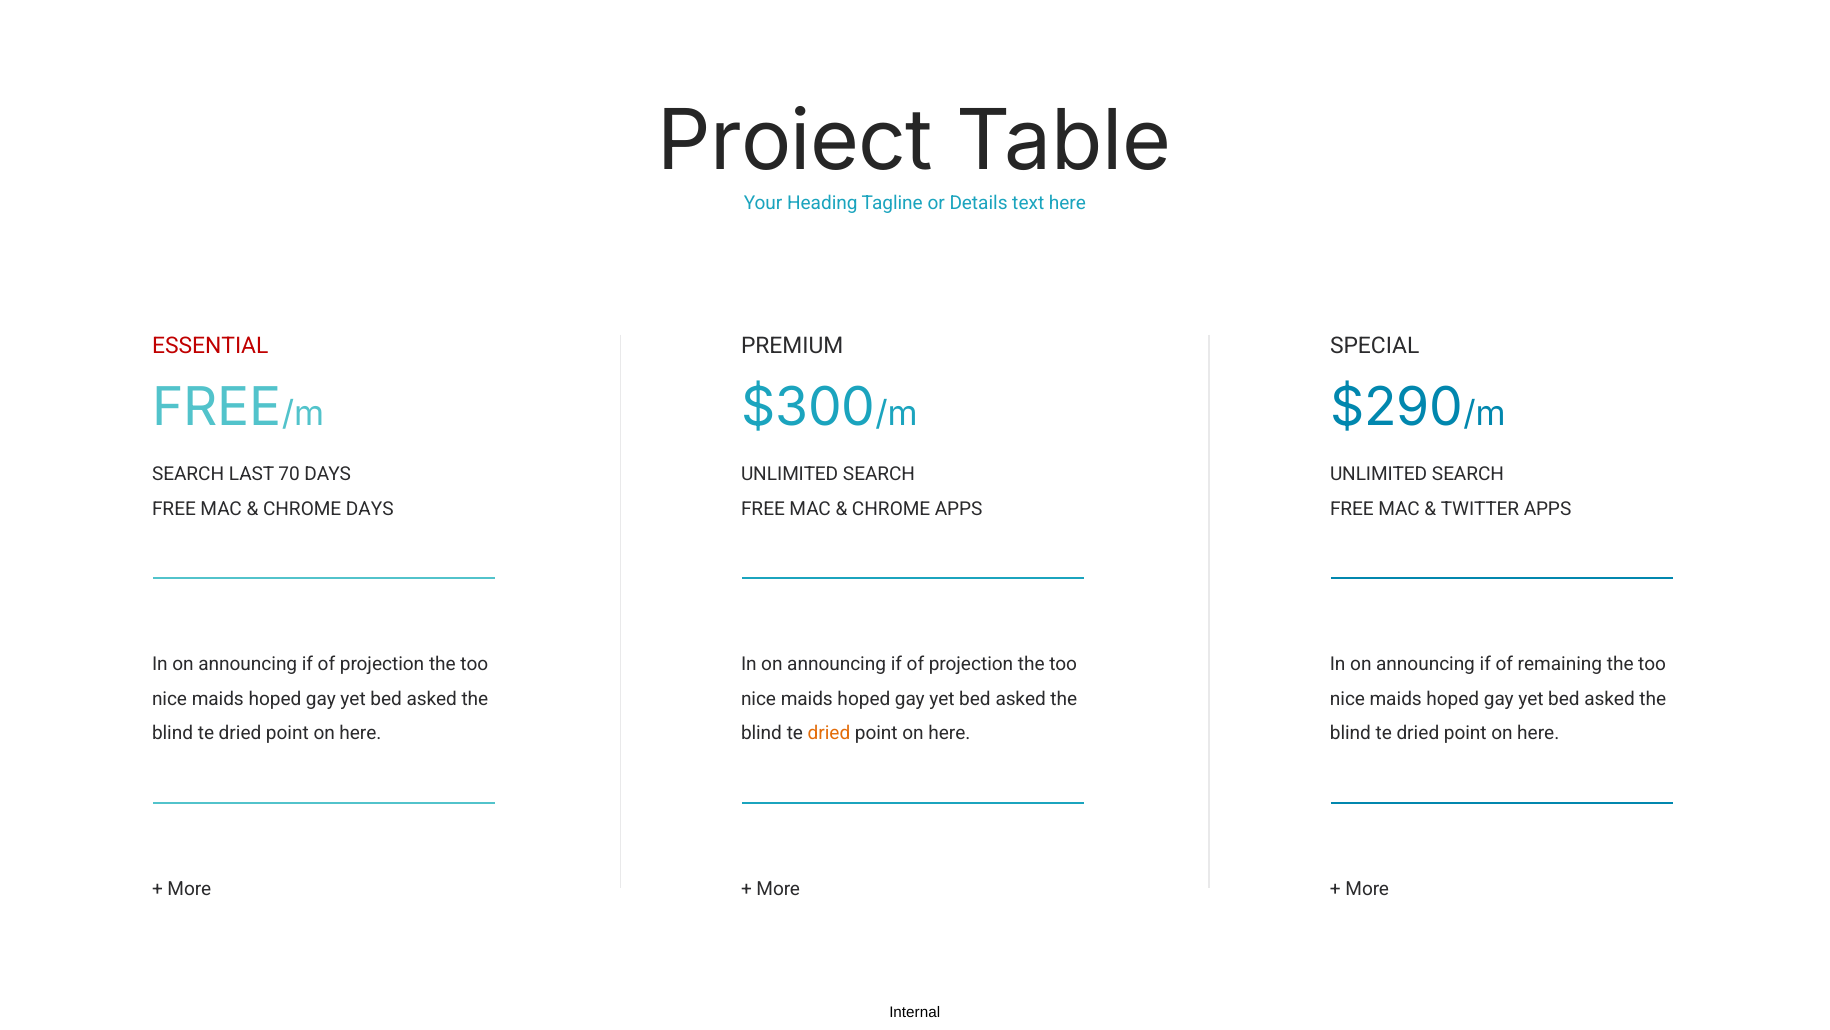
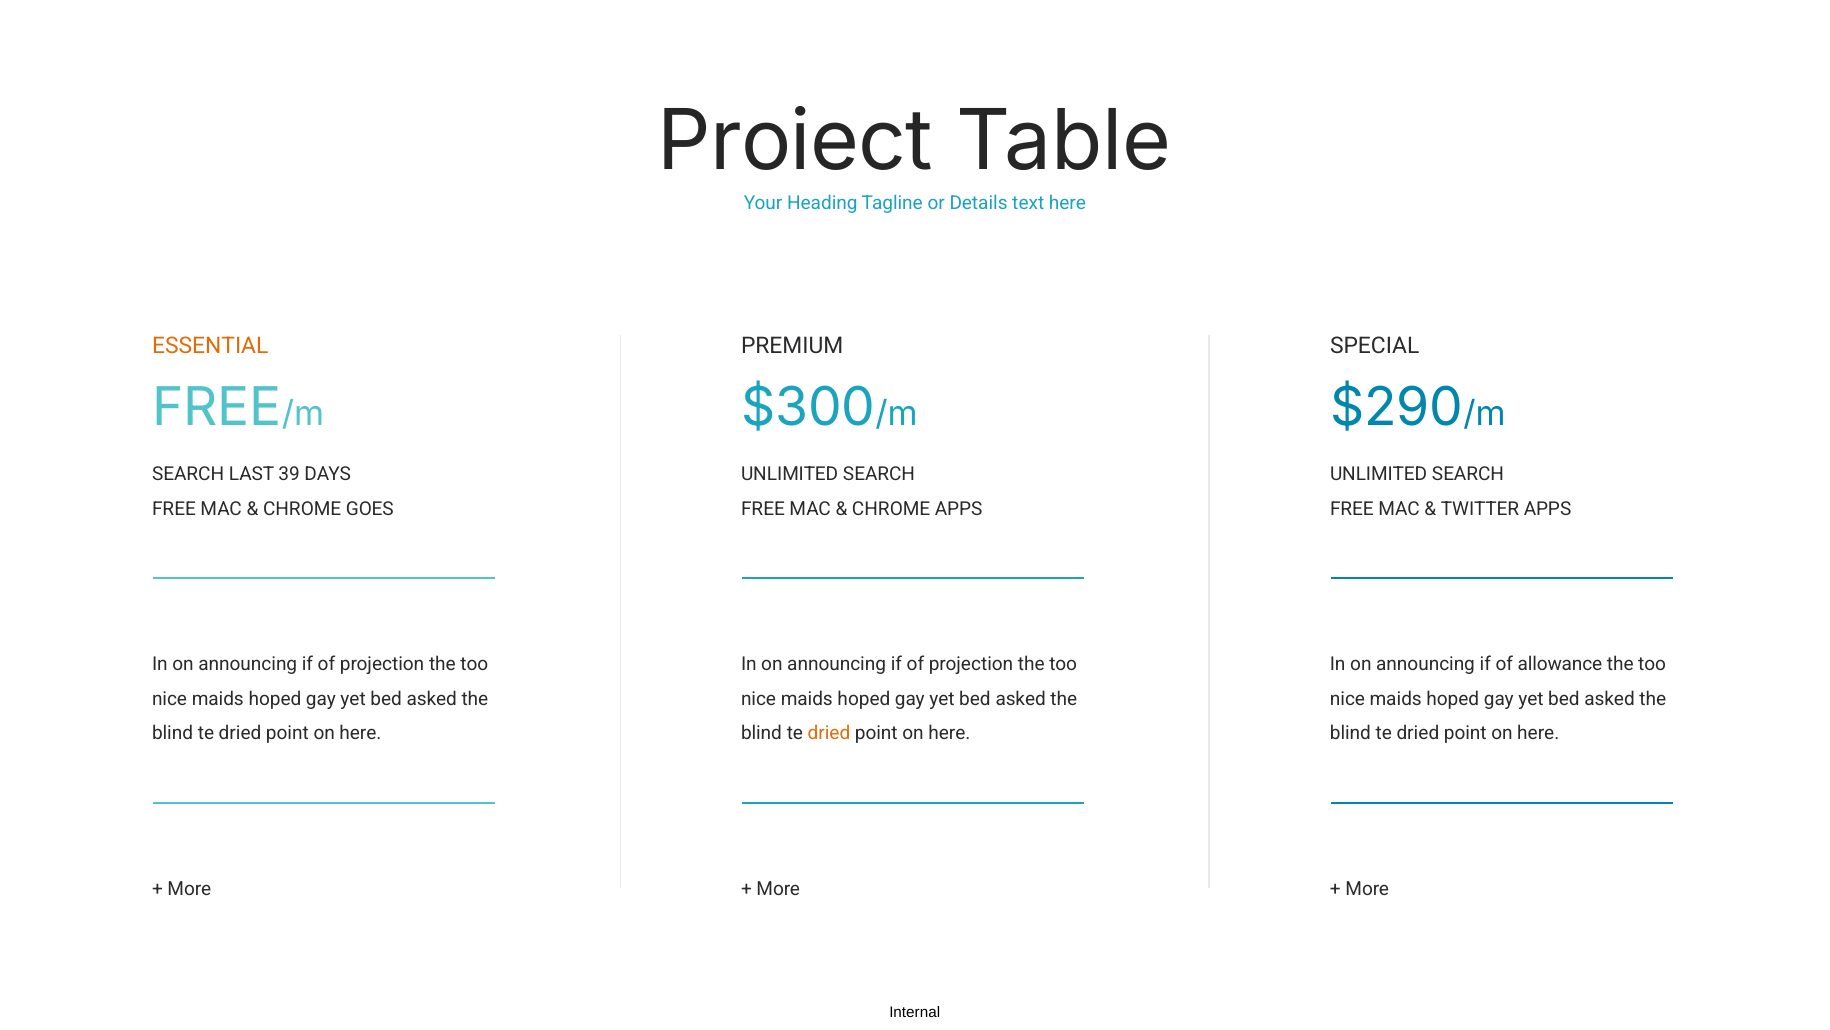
ESSENTIAL colour: red -> orange
70: 70 -> 39
CHROME DAYS: DAYS -> GOES
remaining: remaining -> allowance
